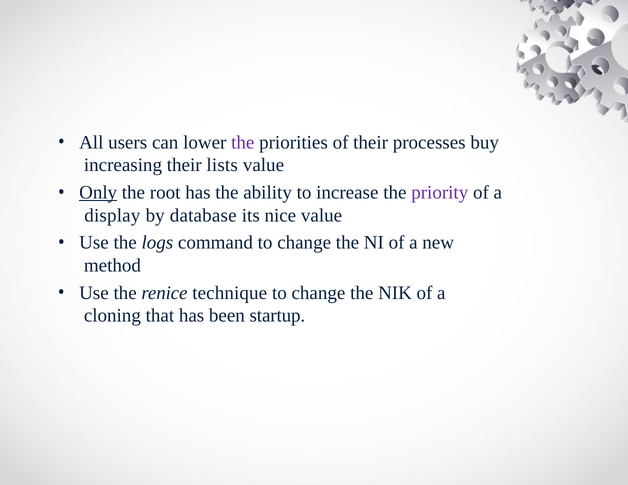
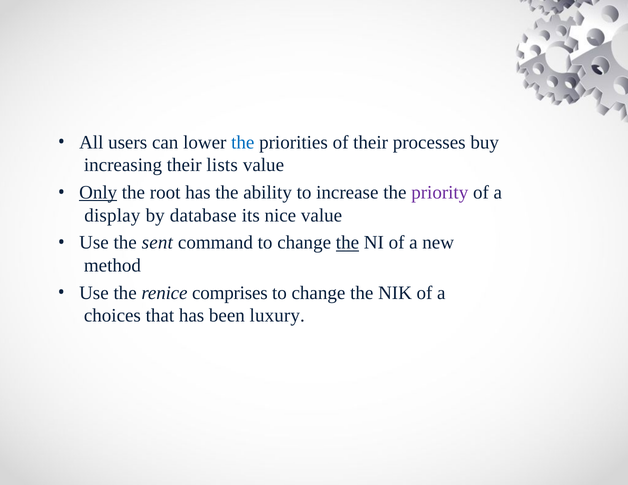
the at (243, 142) colour: purple -> blue
logs: logs -> sent
the at (347, 243) underline: none -> present
technique: technique -> comprises
cloning: cloning -> choices
startup: startup -> luxury
